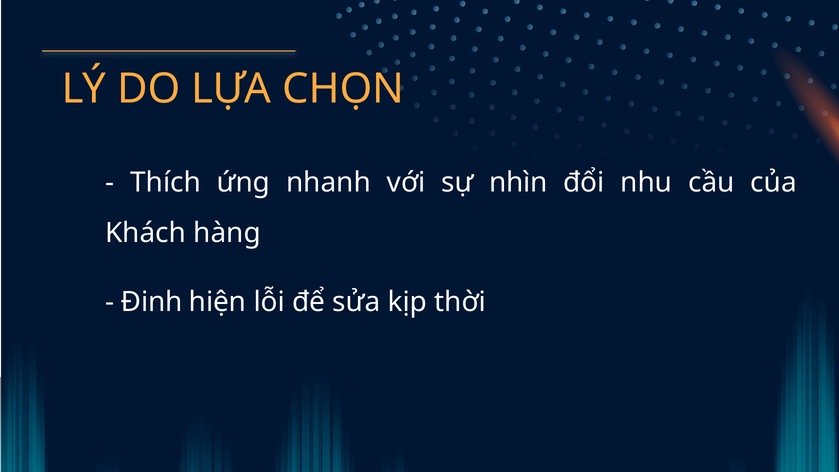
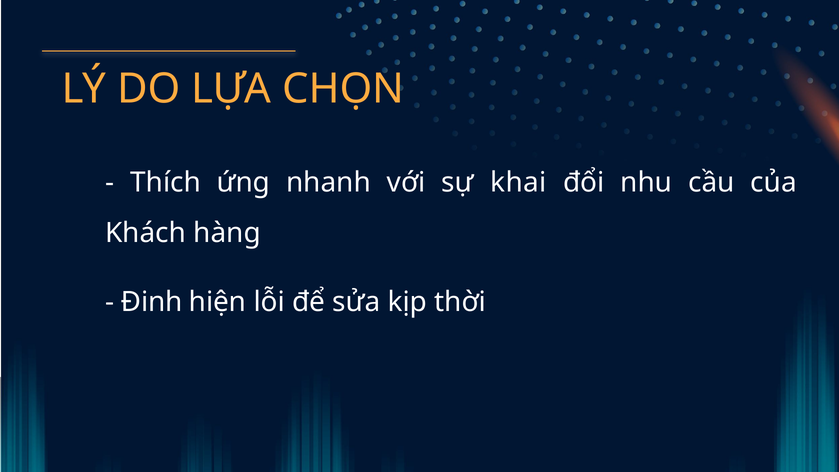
nhìn: nhìn -> khai
